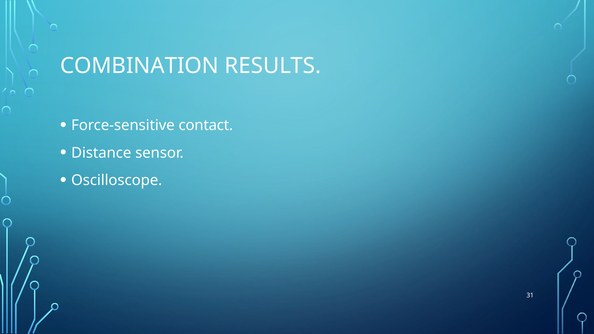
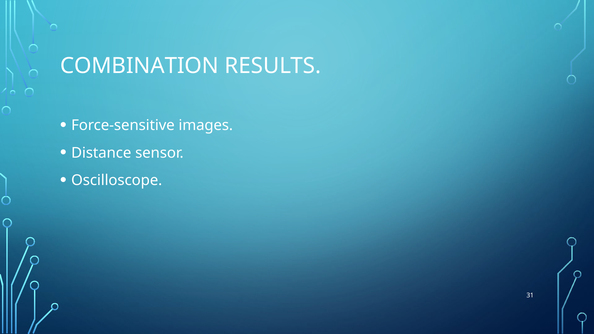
contact: contact -> images
